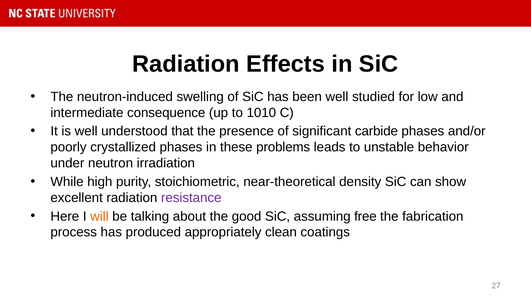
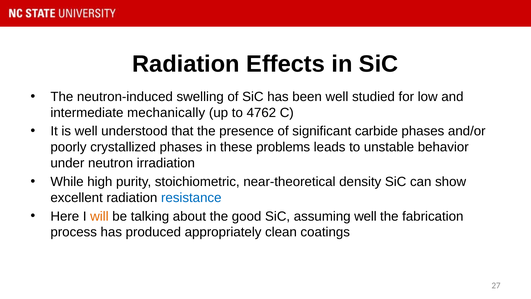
consequence: consequence -> mechanically
1010: 1010 -> 4762
resistance colour: purple -> blue
assuming free: free -> well
